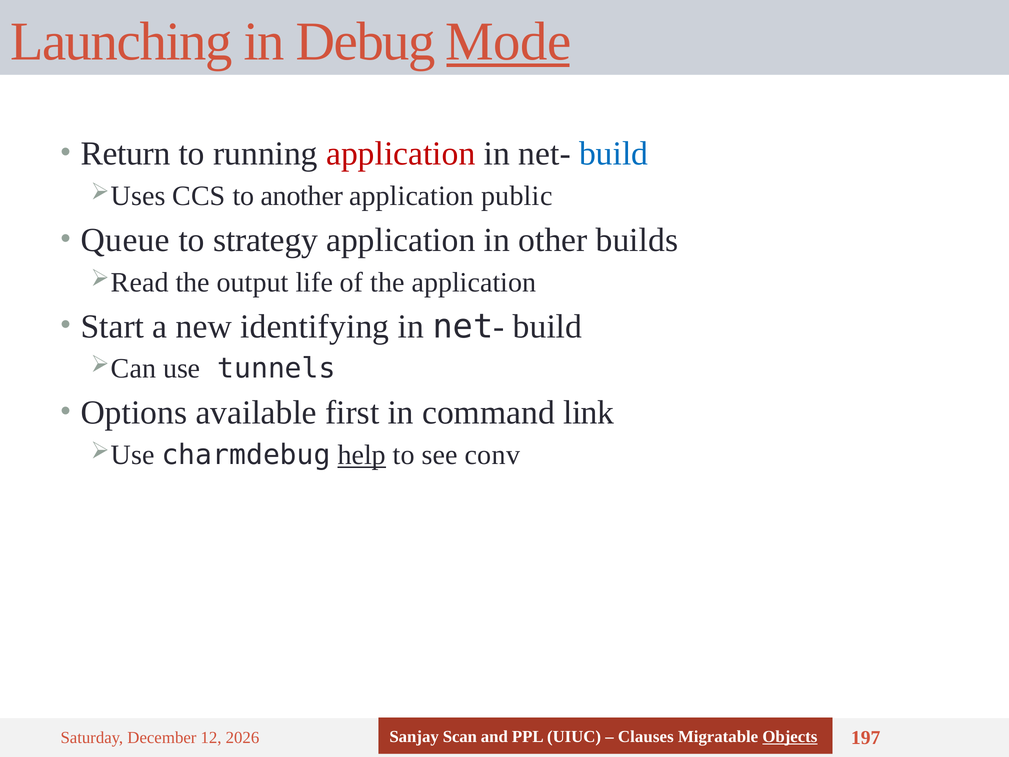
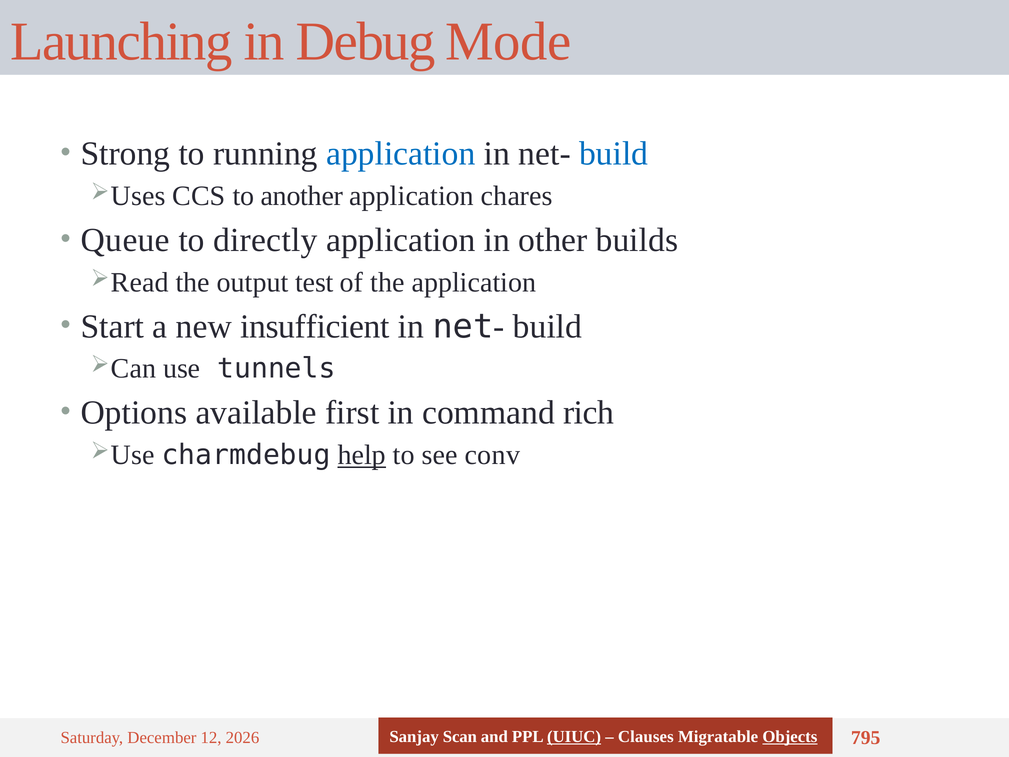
Mode underline: present -> none
Return: Return -> Strong
application at (401, 154) colour: red -> blue
public: public -> chares
strategy: strategy -> directly
life: life -> test
identifying: identifying -> insufficient
link: link -> rich
UIUC underline: none -> present
197: 197 -> 795
